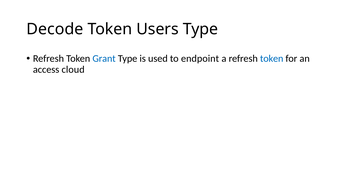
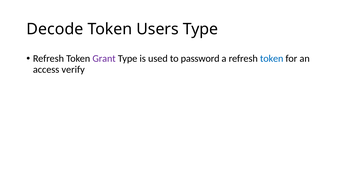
Grant colour: blue -> purple
endpoint: endpoint -> password
cloud: cloud -> verify
